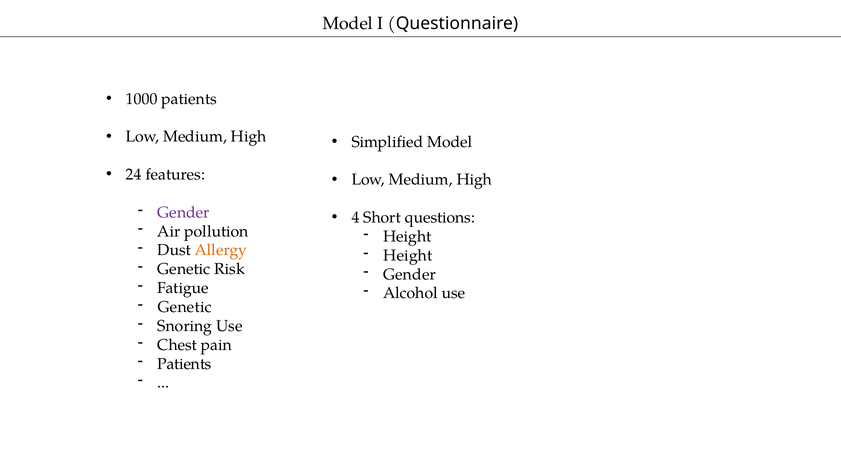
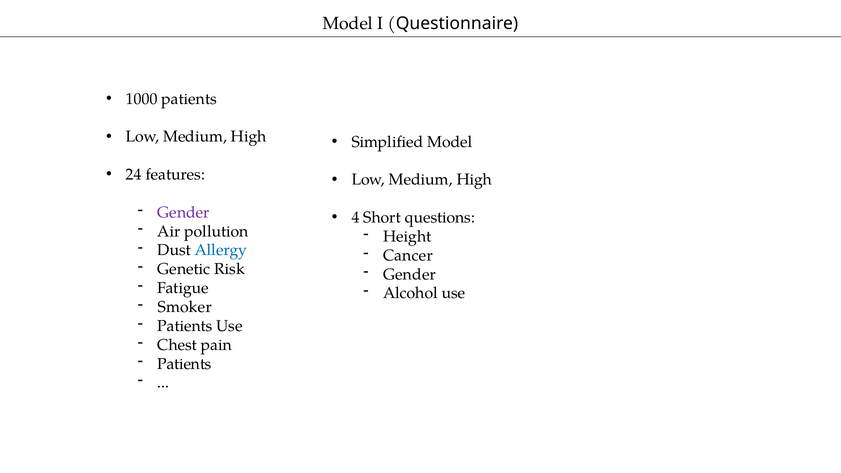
Allergy colour: orange -> blue
Height at (408, 255): Height -> Cancer
Genetic at (185, 307): Genetic -> Smoker
Snoring at (185, 326): Snoring -> Patients
